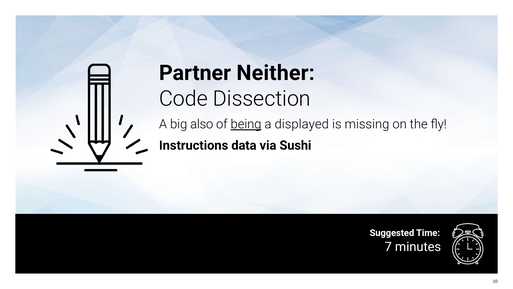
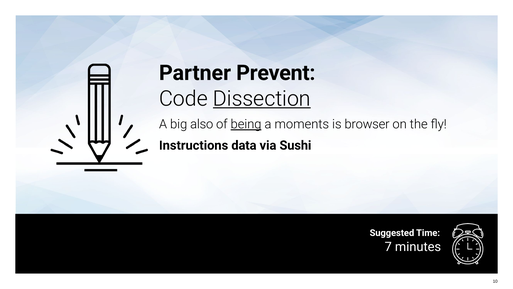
Neither: Neither -> Prevent
Dissection underline: none -> present
displayed: displayed -> moments
missing: missing -> browser
